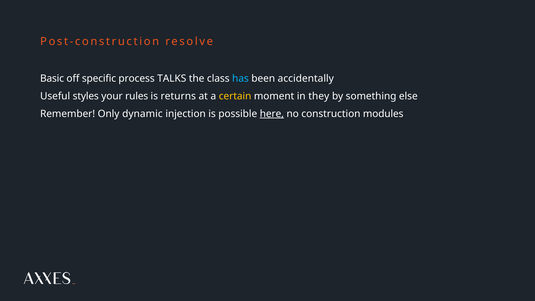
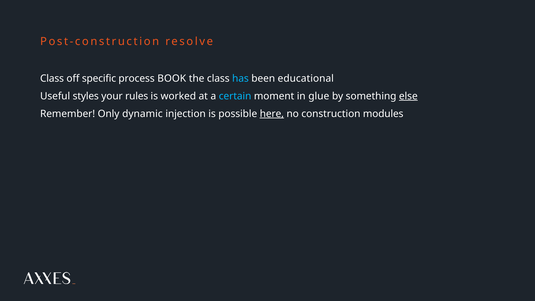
Basic at (52, 79): Basic -> Class
TALKS: TALKS -> BOOK
accidentally: accidentally -> educational
returns: returns -> worked
certain colour: yellow -> light blue
they: they -> glue
else underline: none -> present
